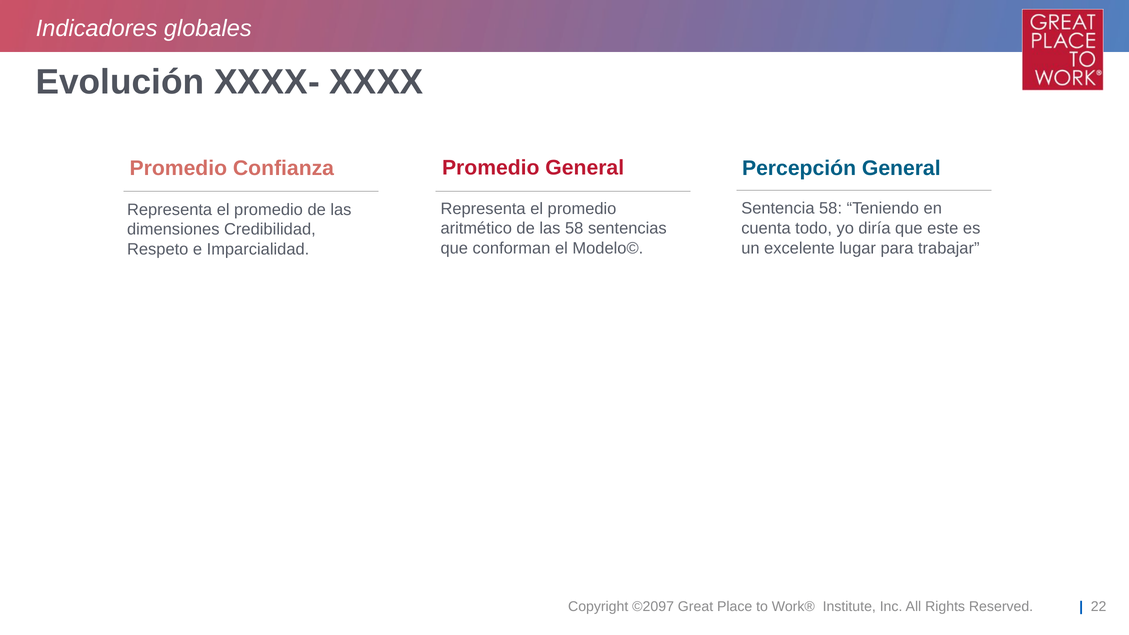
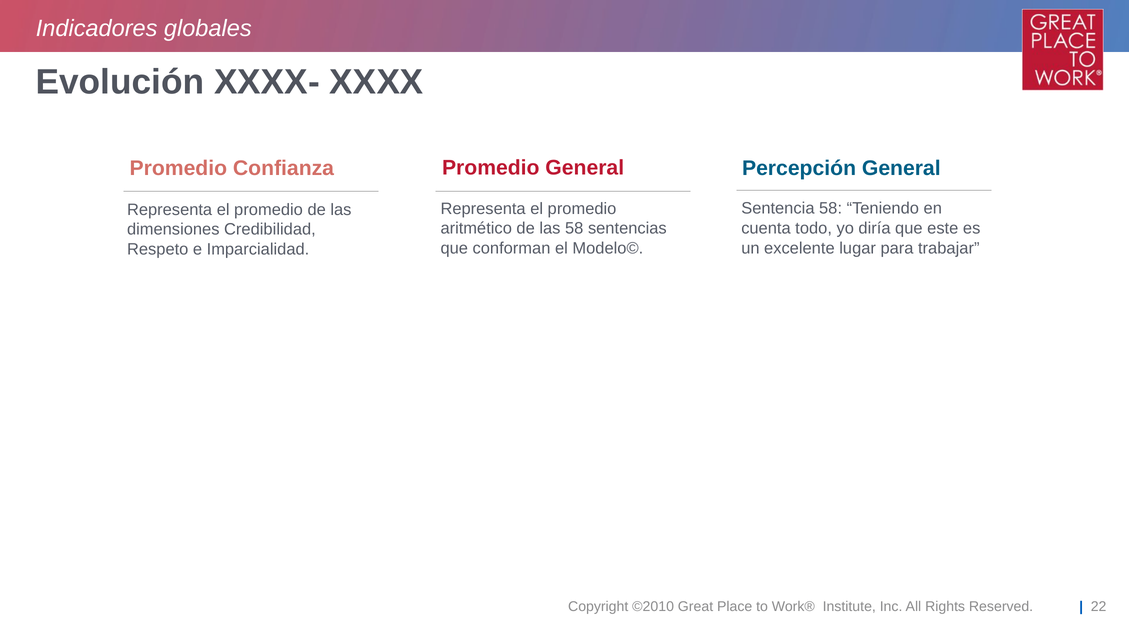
©2097: ©2097 -> ©2010
